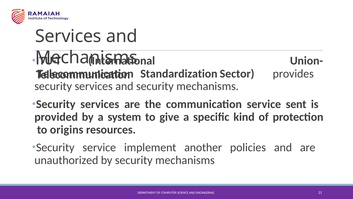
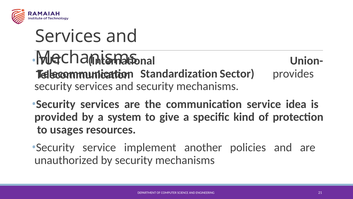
sent: sent -> idea
origins: origins -> usages
